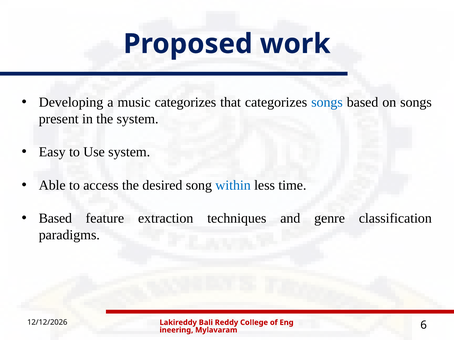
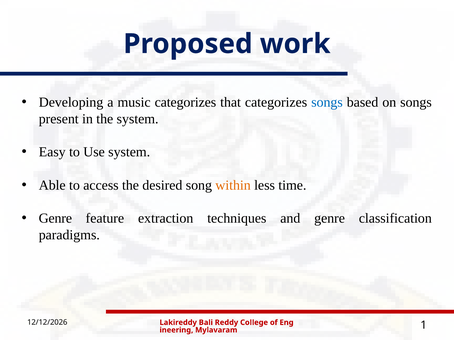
within colour: blue -> orange
Based at (55, 219): Based -> Genre
6: 6 -> 1
